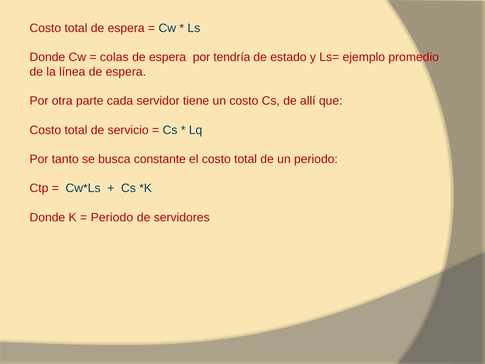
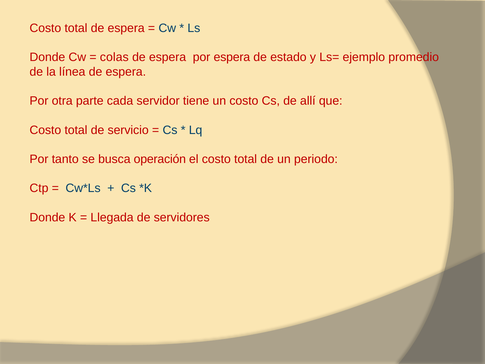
por tendría: tendría -> espera
constante: constante -> operación
Periodo at (112, 217): Periodo -> Llegada
